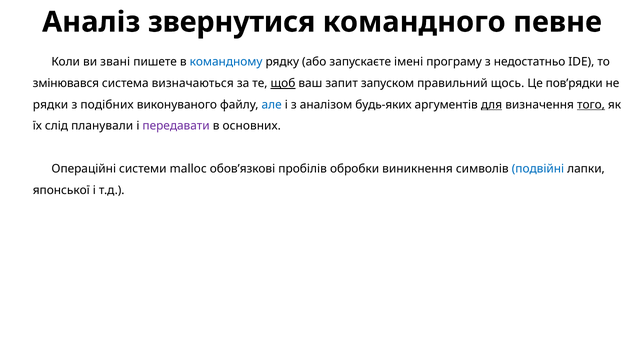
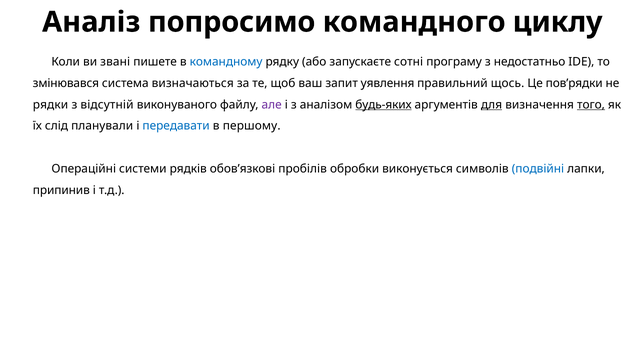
звернутися: звернутися -> попросимо
певне: певне -> циклу
імені: імені -> сотні
щоб underline: present -> none
запуском: запуском -> уявлення
подібних: подібних -> відсутній
але colour: blue -> purple
будь-яких underline: none -> present
передавати colour: purple -> blue
основних: основних -> першому
malloc: malloc -> рядків
виникнення: виникнення -> виконується
японської: японської -> припинив
